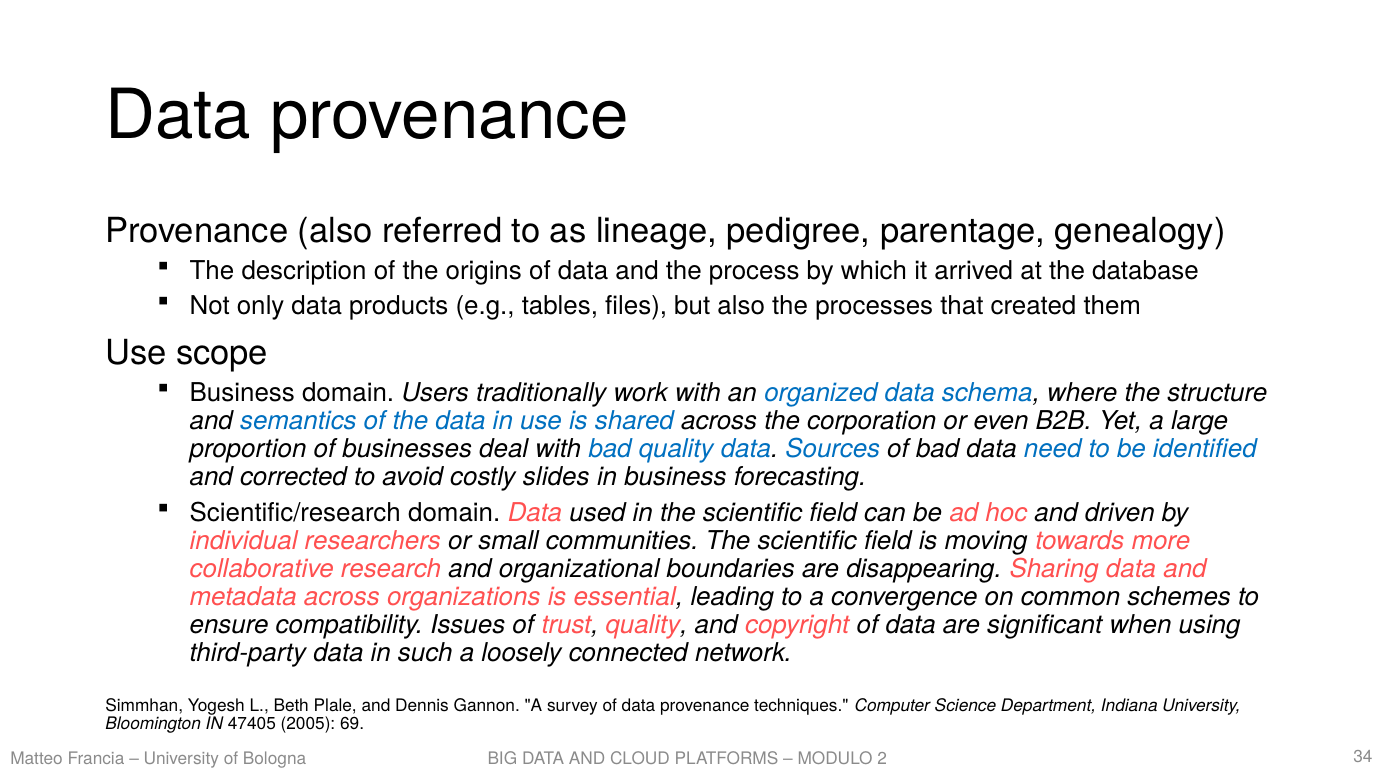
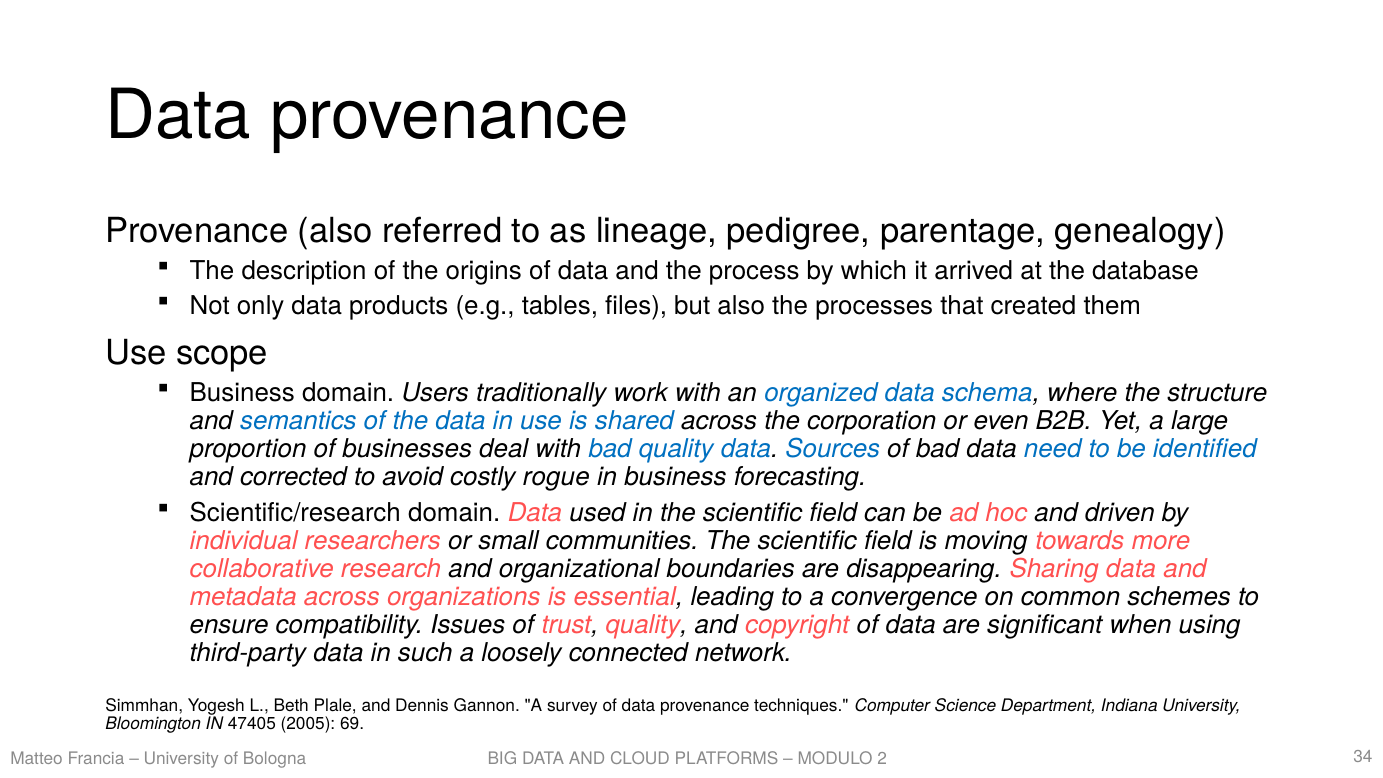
slides: slides -> rogue
